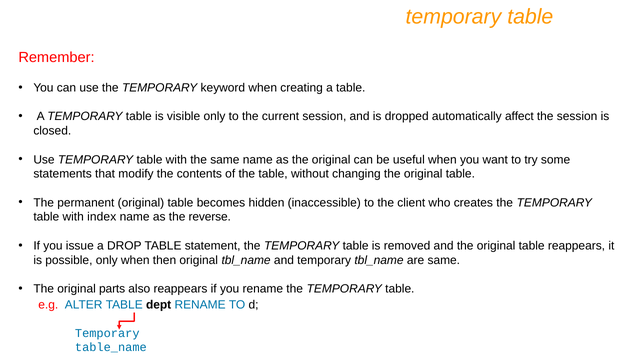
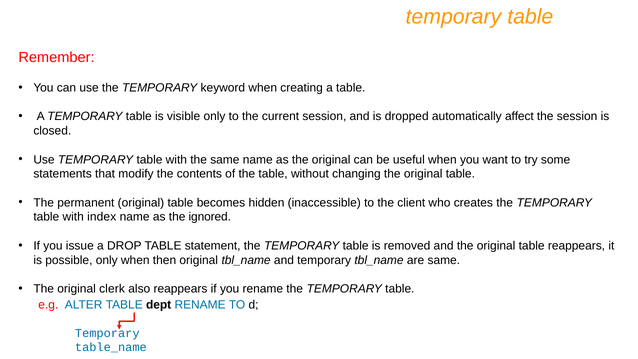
reverse: reverse -> ignored
parts: parts -> clerk
